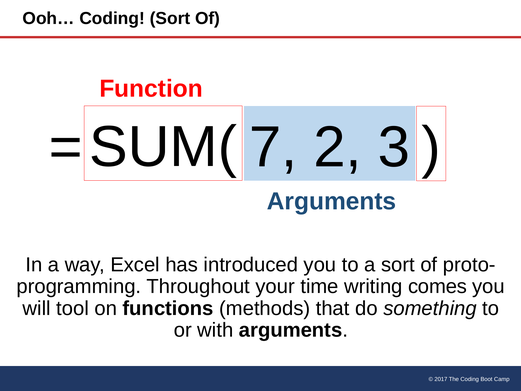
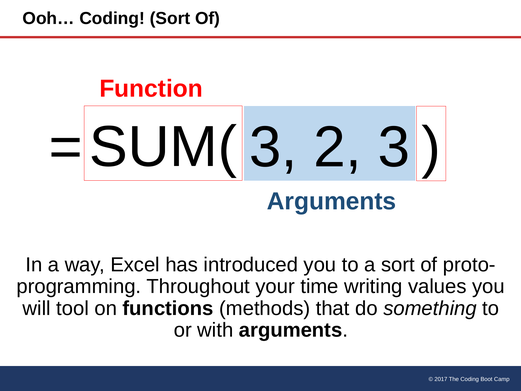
7 at (273, 147): 7 -> 3
comes: comes -> values
